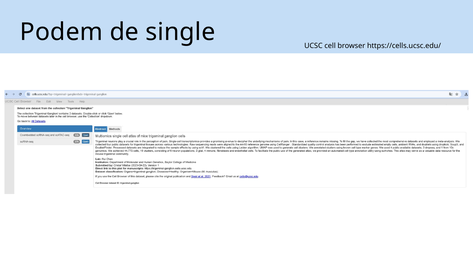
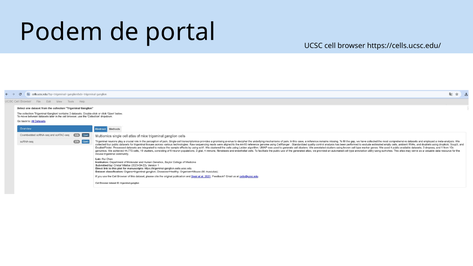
single: single -> portal
